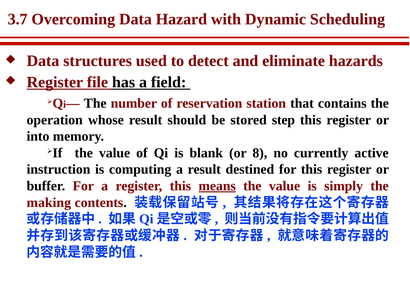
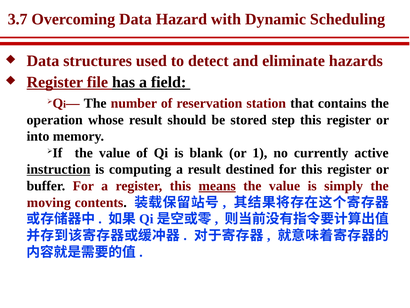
8: 8 -> 1
instruction underline: none -> present
making: making -> moving
